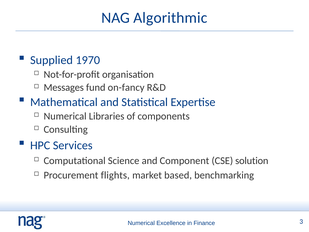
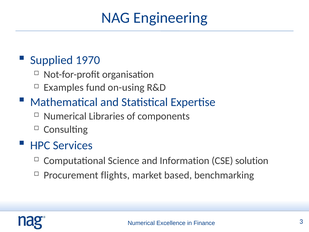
Algorithmic: Algorithmic -> Engineering
Messages: Messages -> Examples
on-fancy: on-fancy -> on-using
Component: Component -> Information
